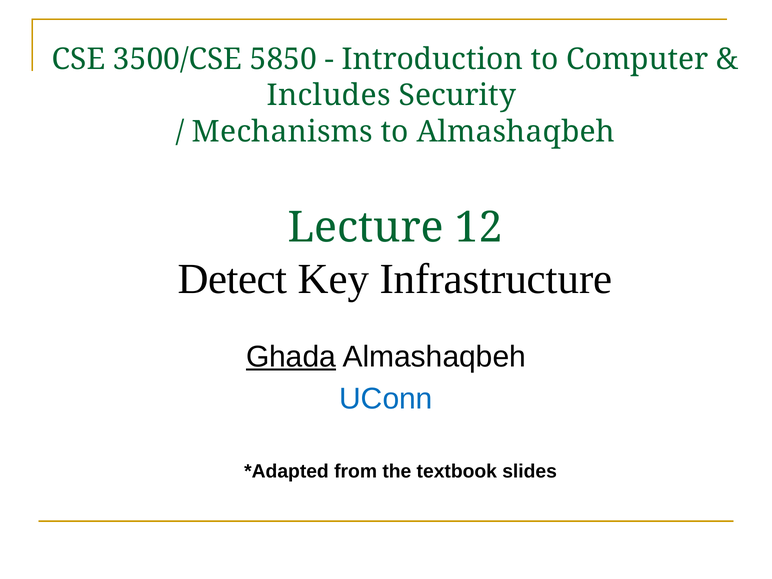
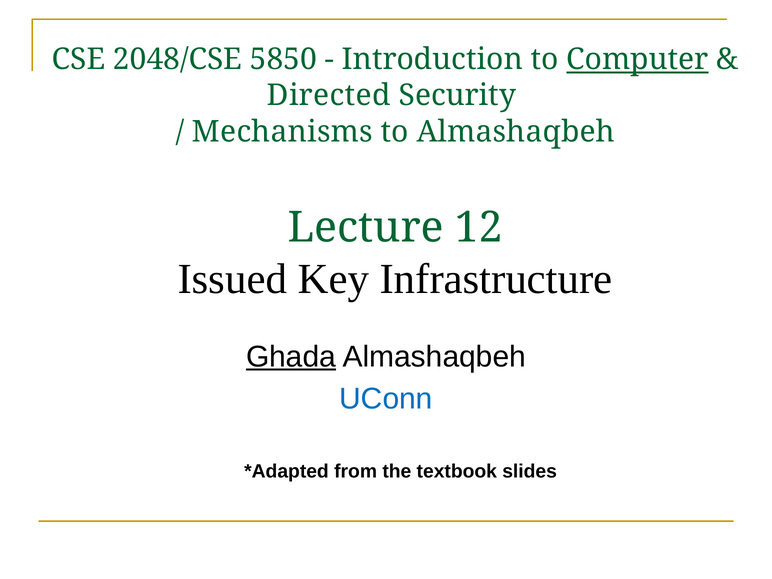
3500/CSE: 3500/CSE -> 2048/CSE
Computer underline: none -> present
Includes: Includes -> Directed
Detect: Detect -> Issued
